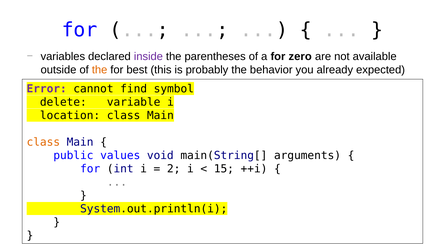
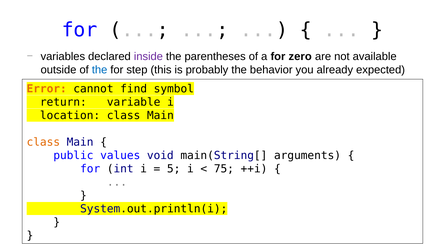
the at (100, 70) colour: orange -> blue
best: best -> step
Error colour: purple -> orange
delete: delete -> return
2: 2 -> 5
15: 15 -> 75
